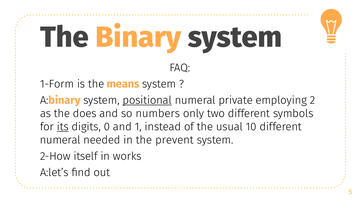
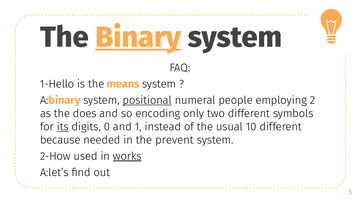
Binary underline: none -> present
1-Form: 1-Form -> 1-Hello
private: private -> people
numbers: numbers -> encoding
numeral at (60, 140): numeral -> because
itself: itself -> used
works underline: none -> present
